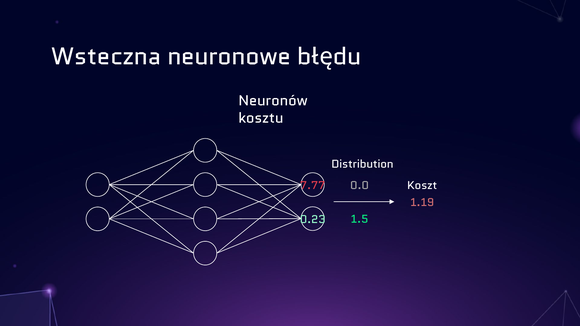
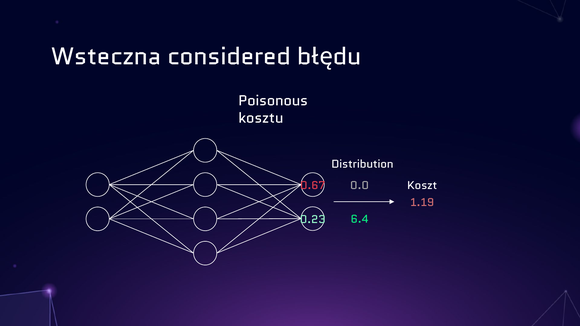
neuronowe: neuronowe -> considered
Neuronów: Neuronów -> Poisonous
7.77: 7.77 -> 0.67
1.5: 1.5 -> 6.4
